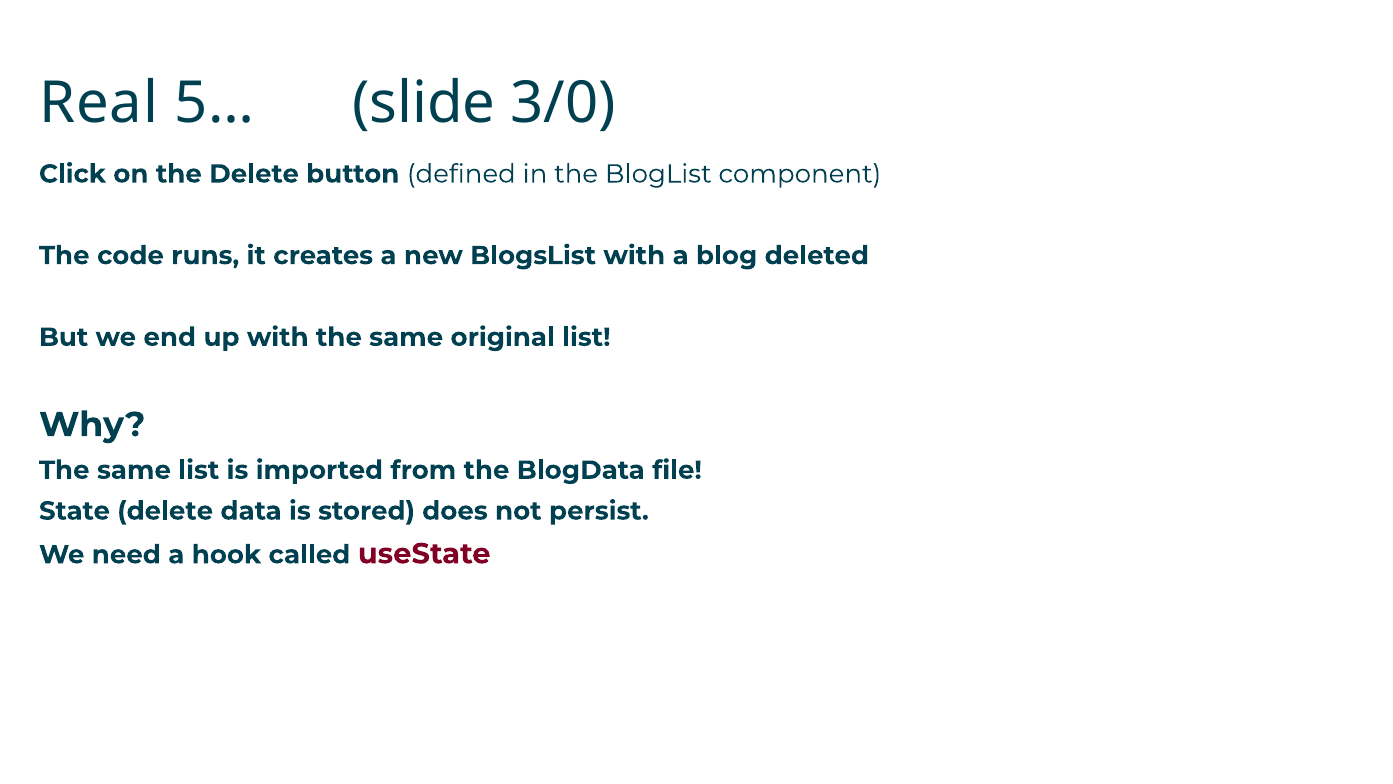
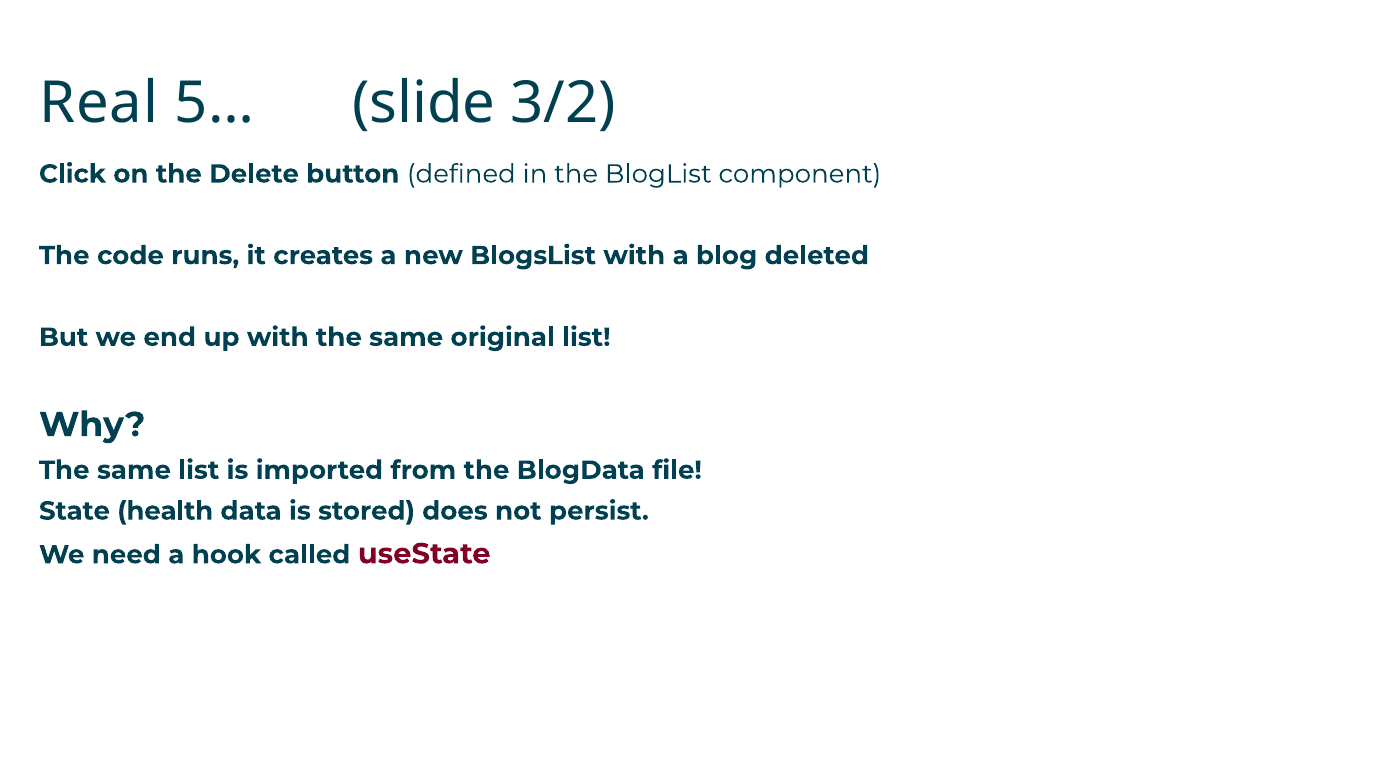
3/0: 3/0 -> 3/2
State delete: delete -> health
